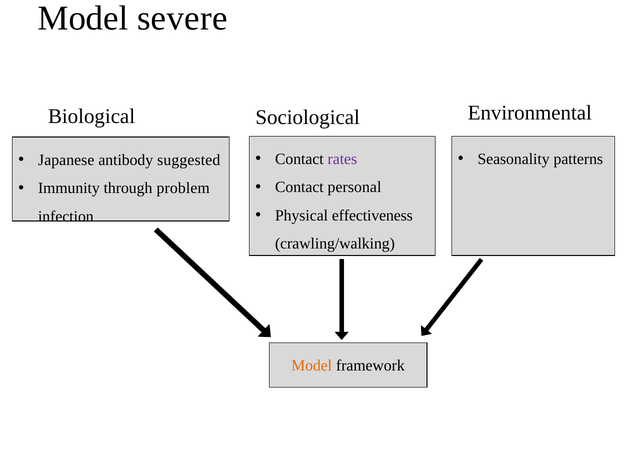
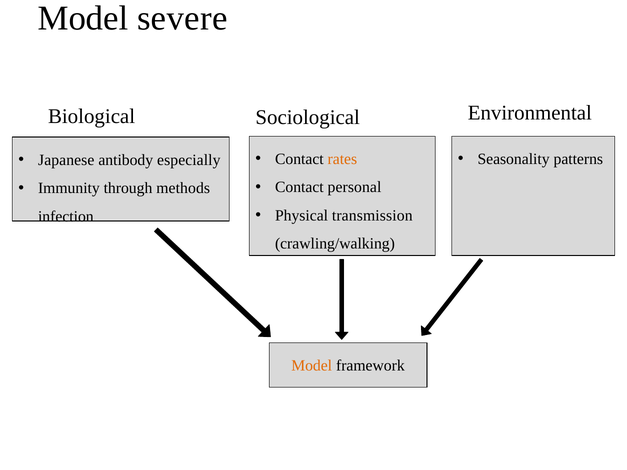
rates colour: purple -> orange
suggested: suggested -> especially
problem: problem -> methods
effectiveness: effectiveness -> transmission
